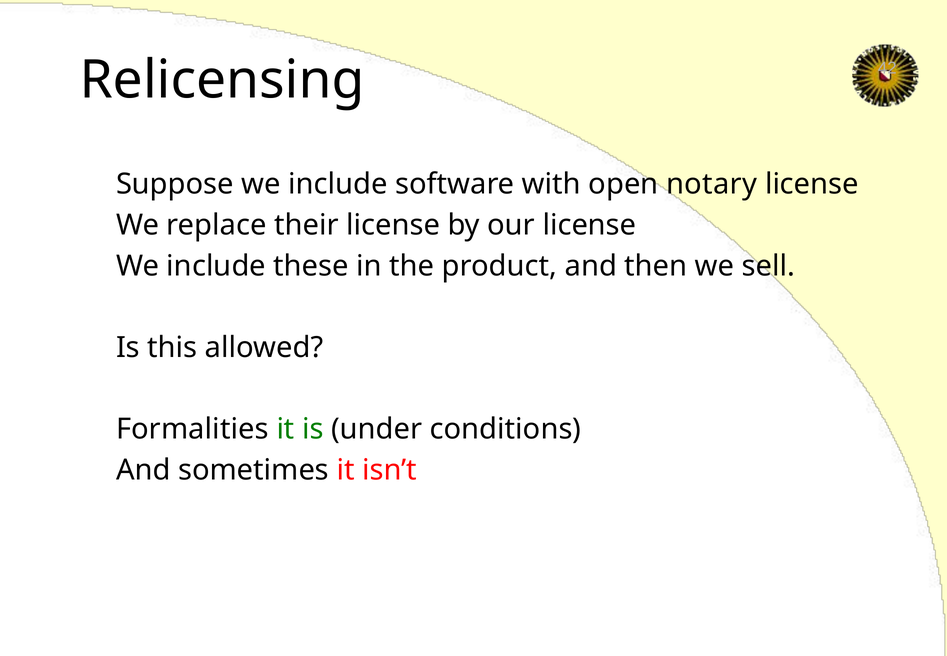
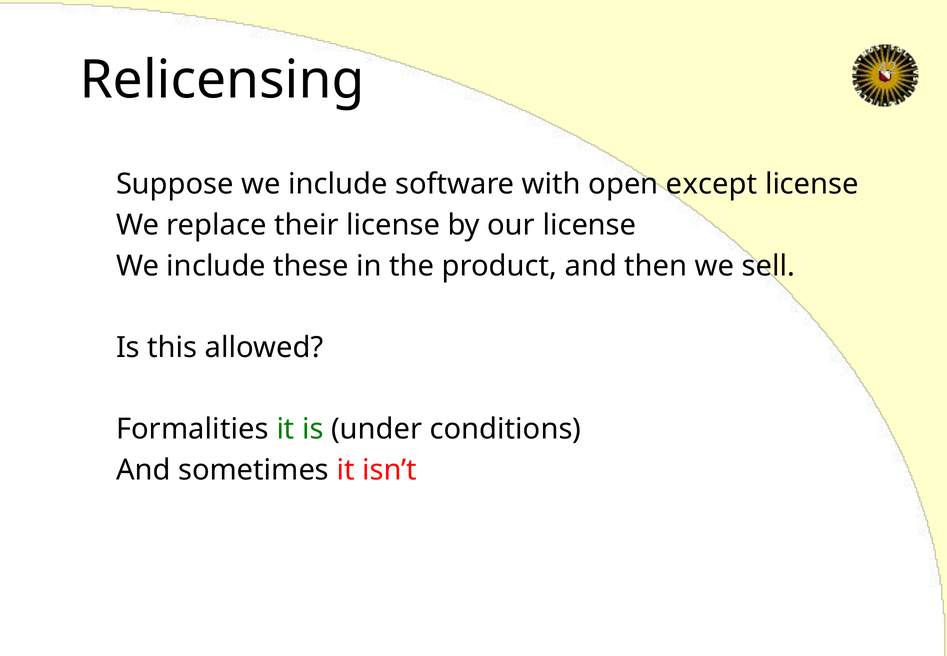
notary: notary -> except
